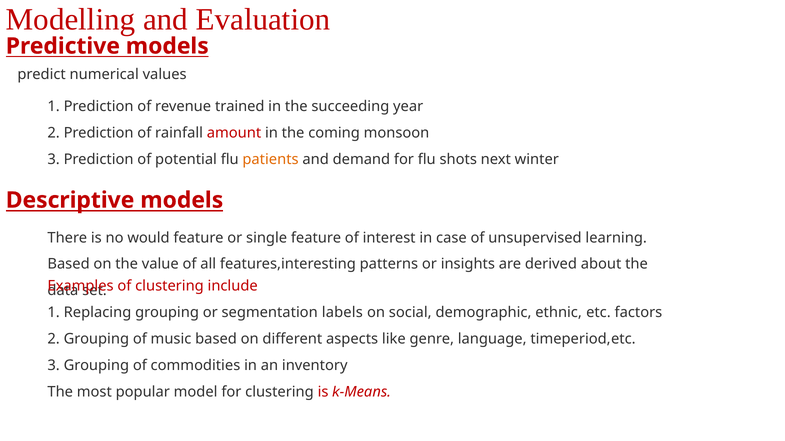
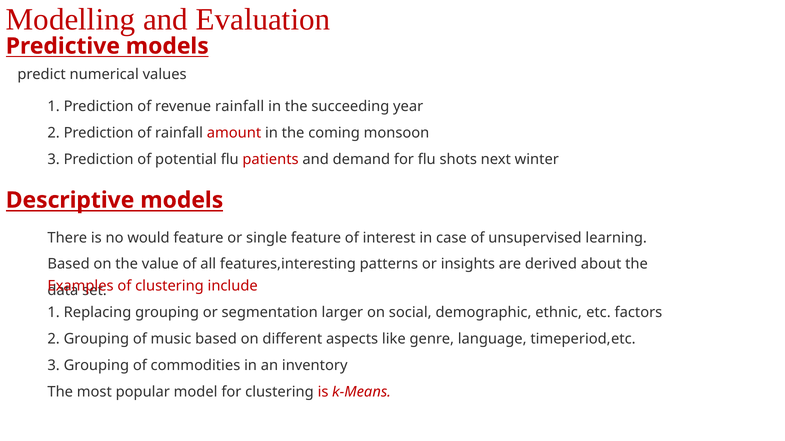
revenue trained: trained -> rainfall
patients colour: orange -> red
labels: labels -> larger
